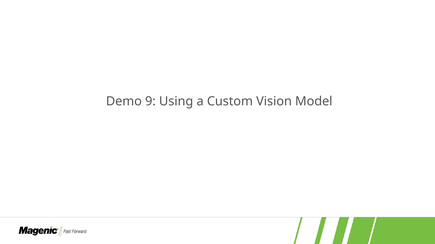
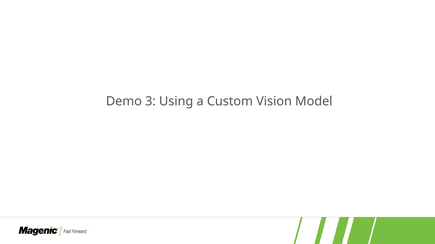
9: 9 -> 3
